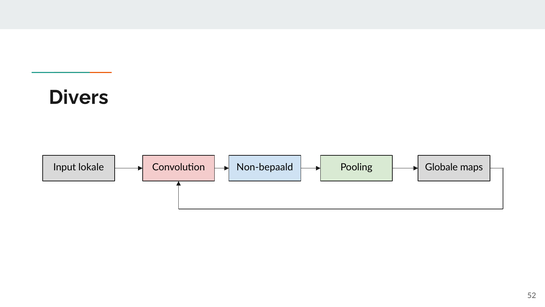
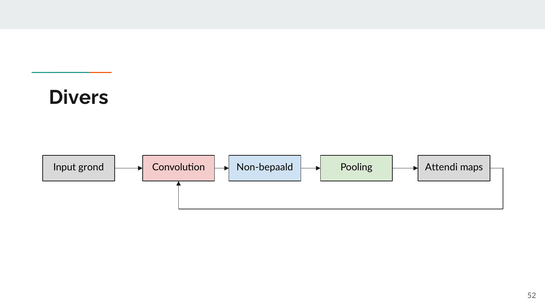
lokale: lokale -> grond
Globale: Globale -> Attendi
